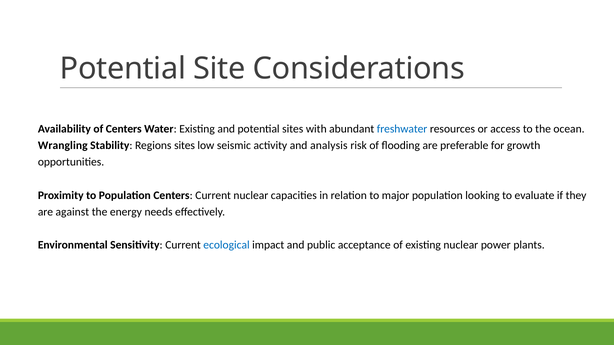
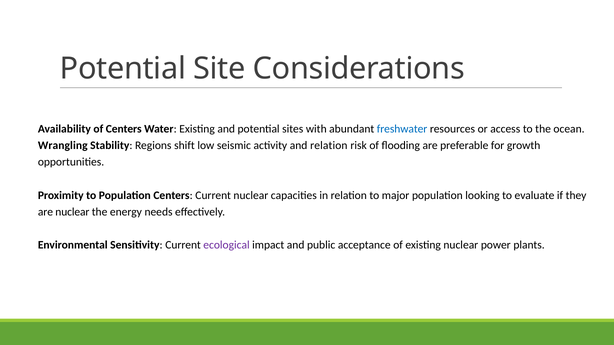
Regions sites: sites -> shift
and analysis: analysis -> relation
are against: against -> nuclear
ecological colour: blue -> purple
